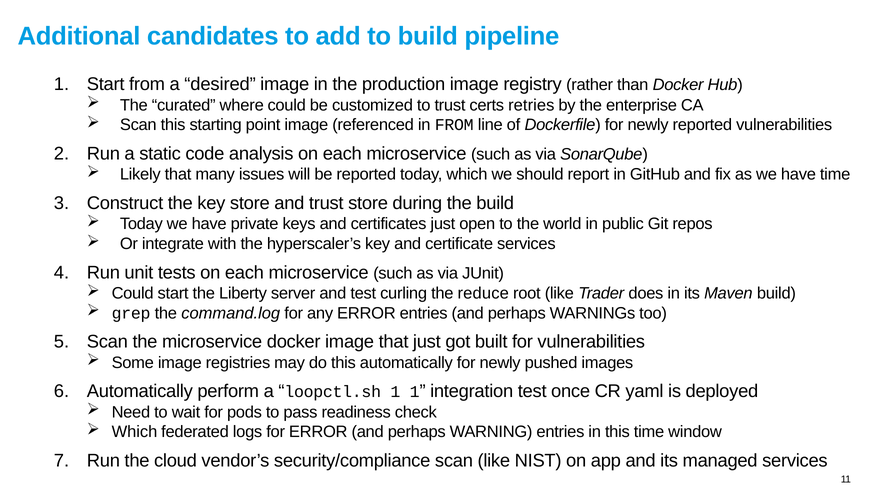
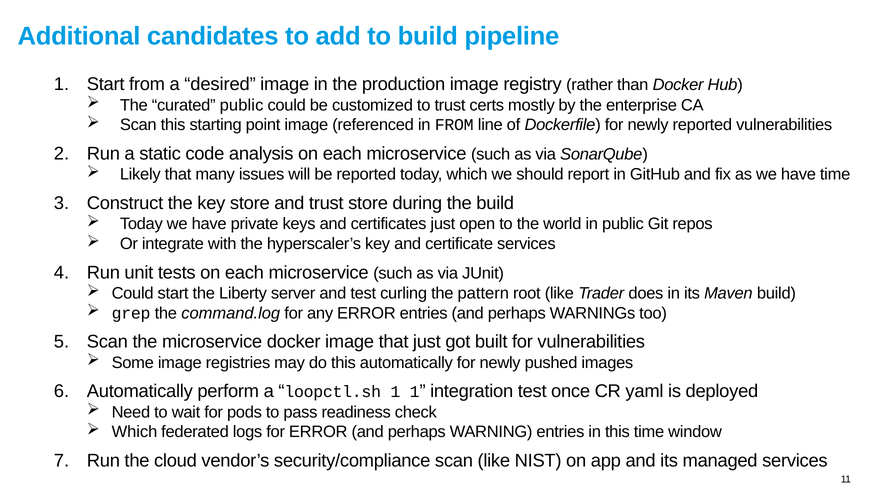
curated where: where -> public
retries: retries -> mostly
reduce: reduce -> pattern
